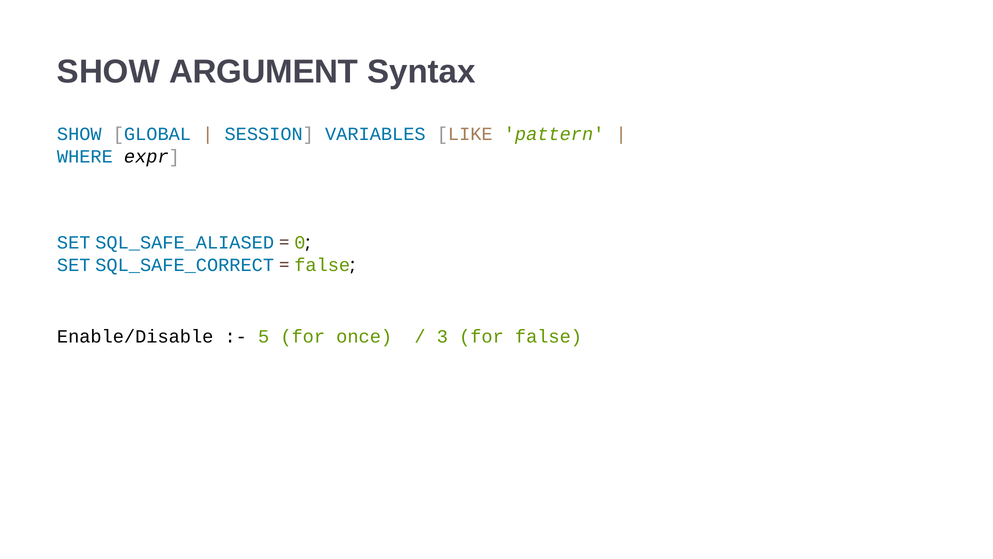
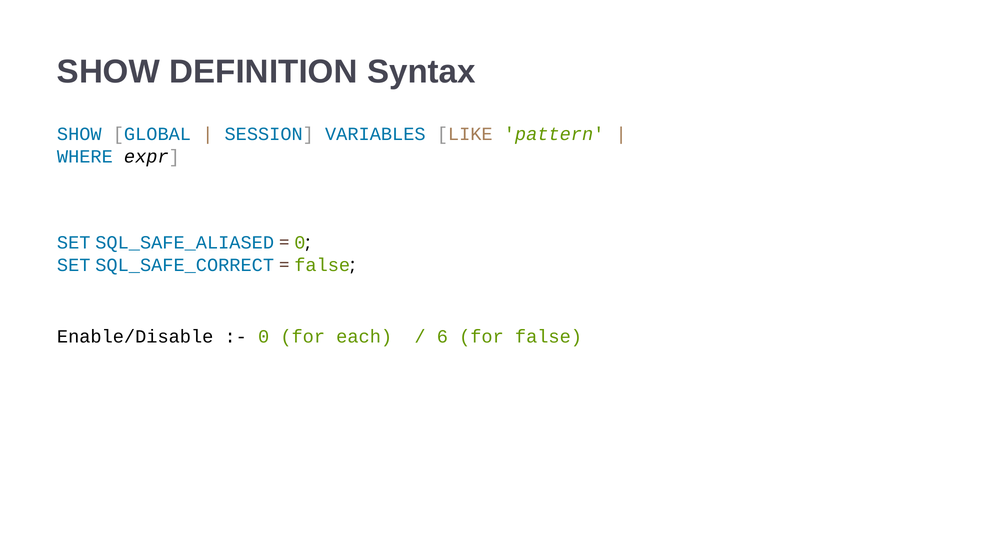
ARGUMENT: ARGUMENT -> DEFINITION
5 at (264, 336): 5 -> 0
once: once -> each
3: 3 -> 6
